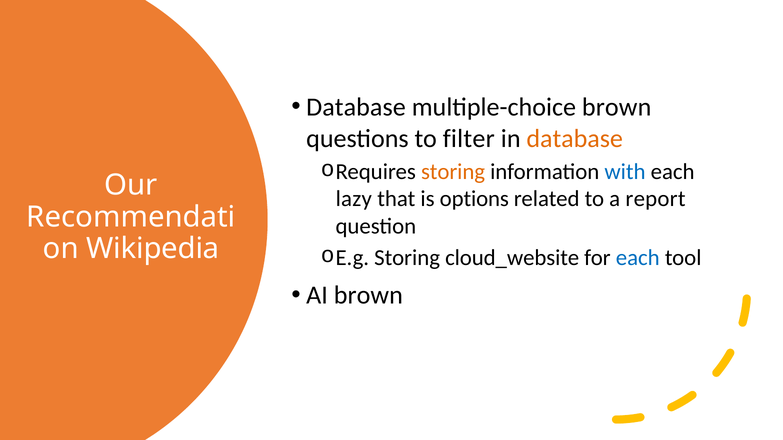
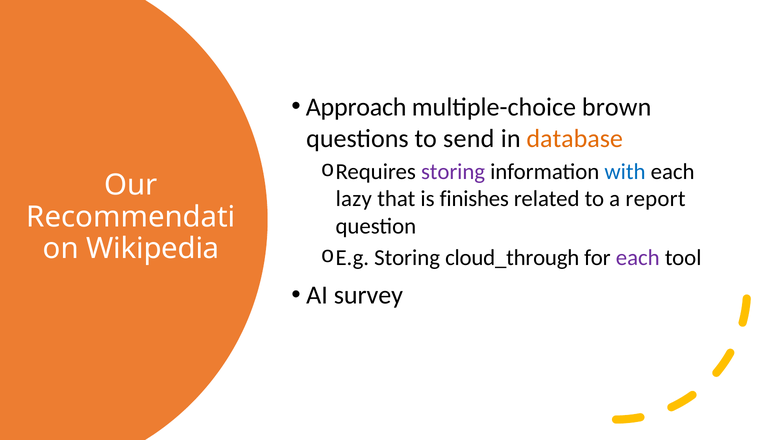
Database at (356, 107): Database -> Approach
filter: filter -> send
storing at (453, 172) colour: orange -> purple
options: options -> finishes
cloud_website: cloud_website -> cloud_through
each at (638, 258) colour: blue -> purple
AI brown: brown -> survey
